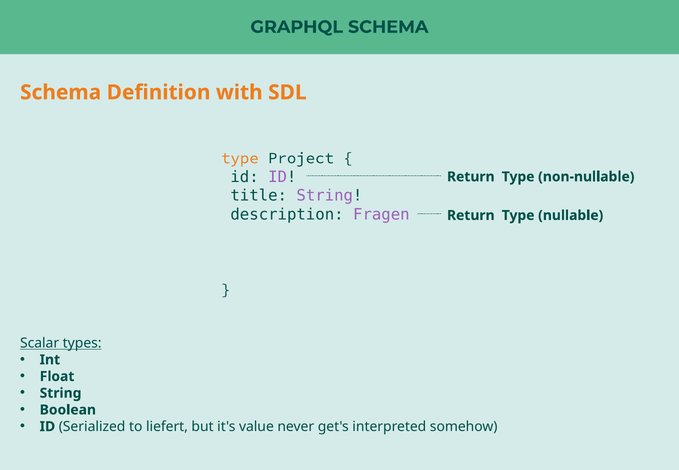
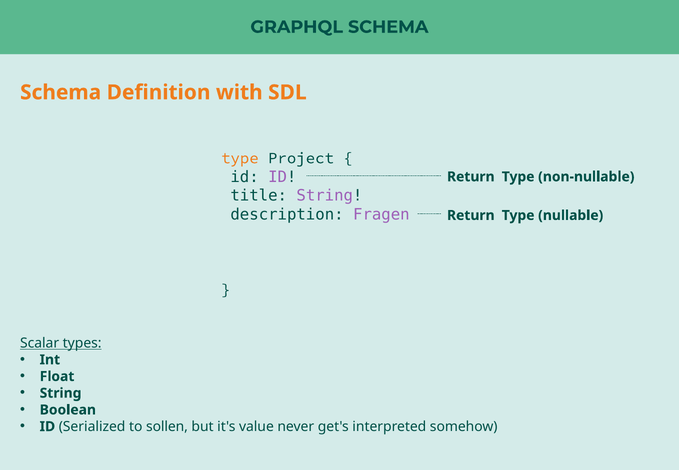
liefert: liefert -> sollen
